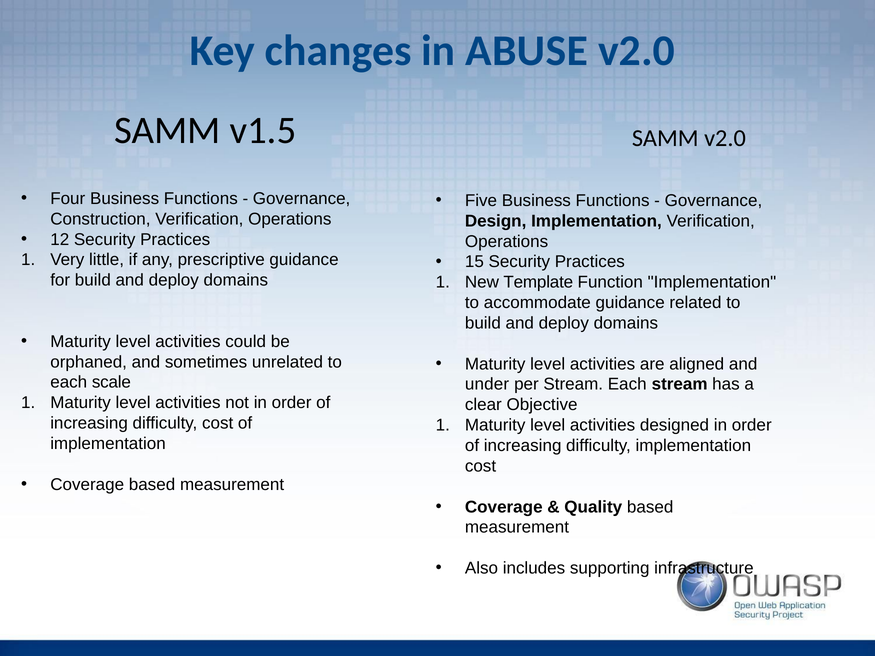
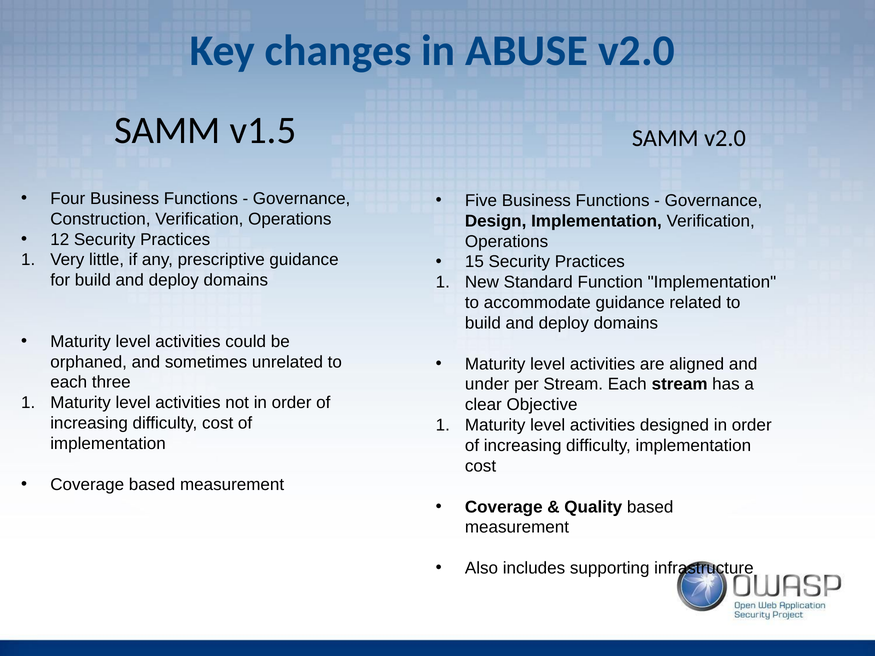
Template: Template -> Standard
scale: scale -> three
